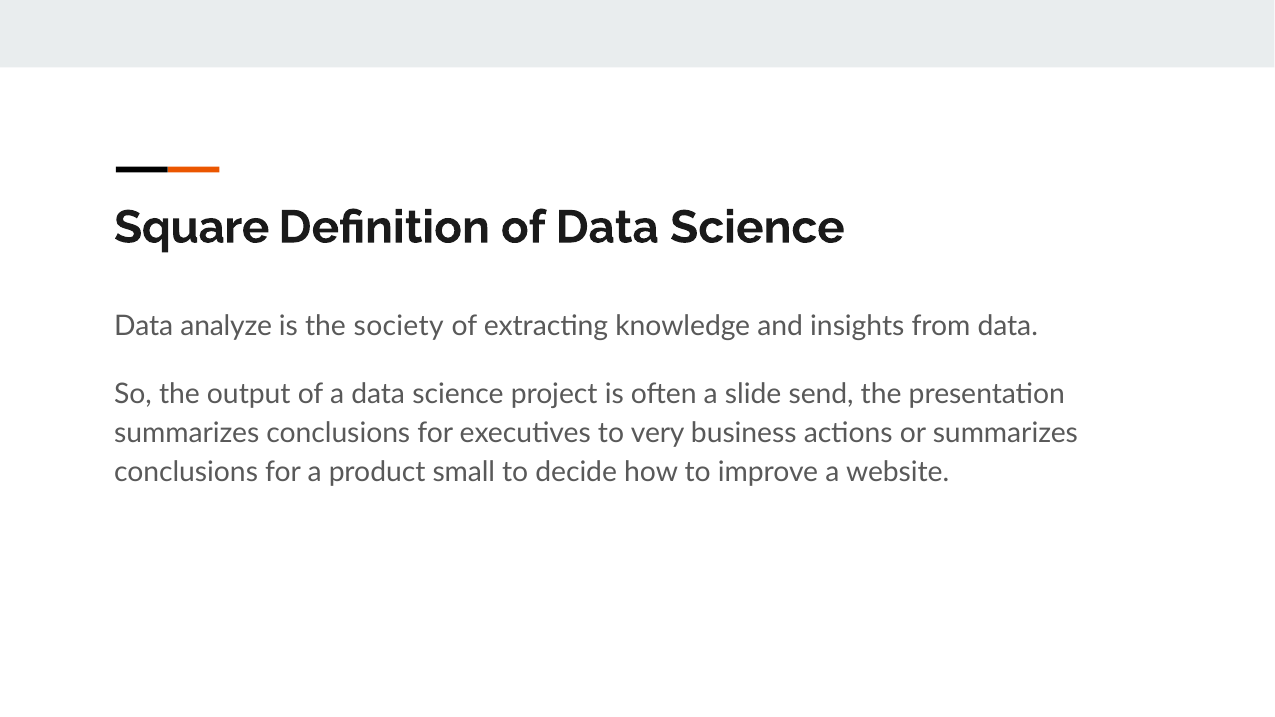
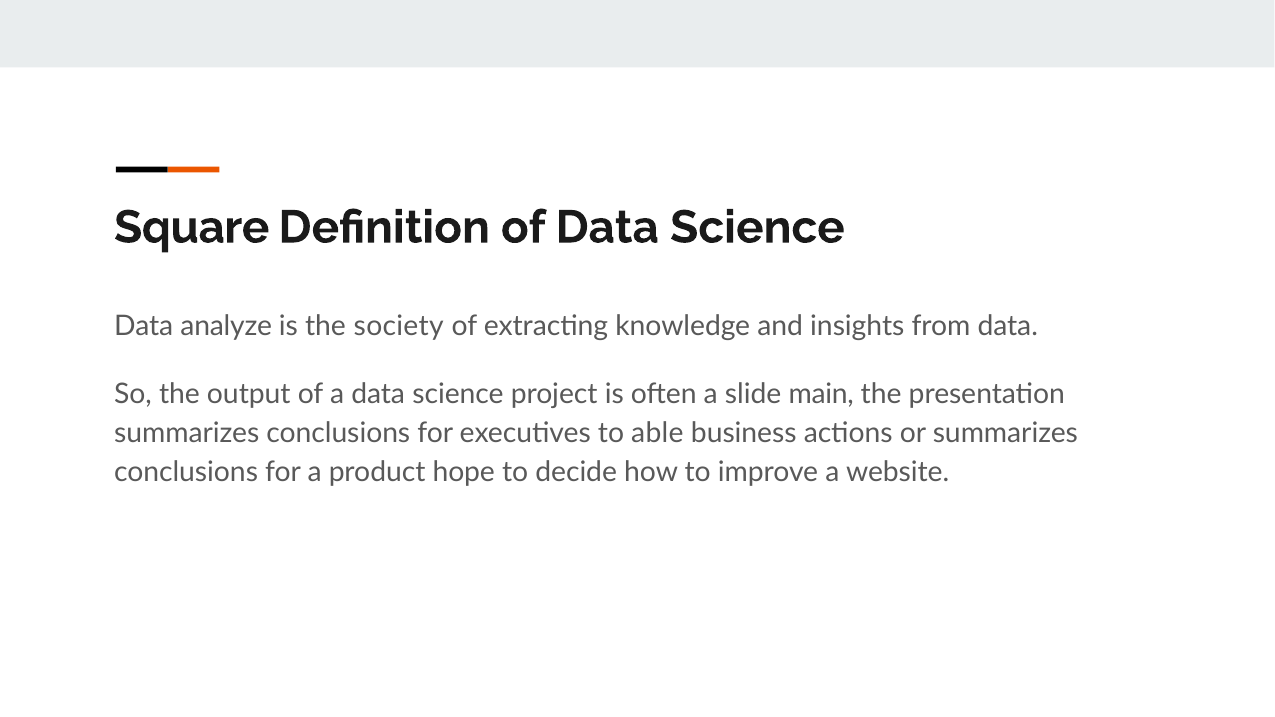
send: send -> main
very: very -> able
small: small -> hope
